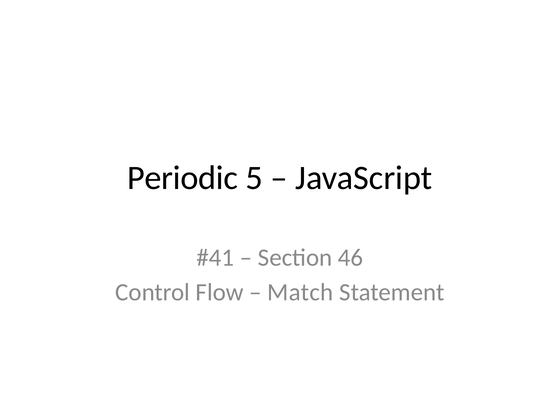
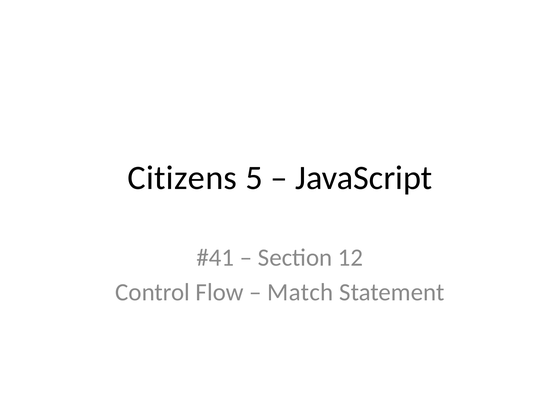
Periodic: Periodic -> Citizens
46: 46 -> 12
